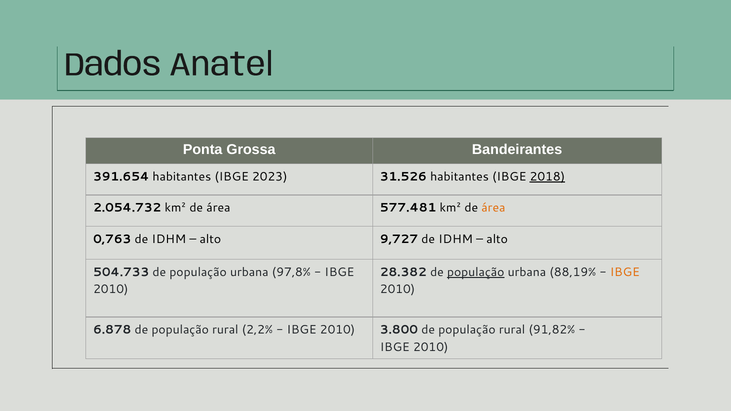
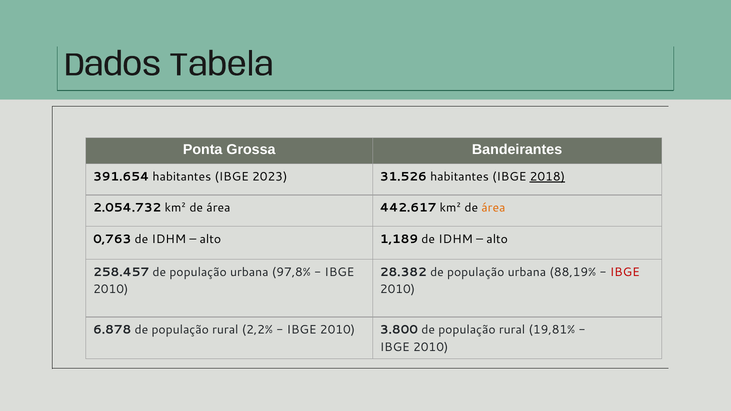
Anatel: Anatel -> Tabela
577.481: 577.481 -> 442.617
9,727: 9,727 -> 1,189
504.733: 504.733 -> 258.457
população at (476, 272) underline: present -> none
IBGE at (625, 272) colour: orange -> red
91,82%: 91,82% -> 19,81%
